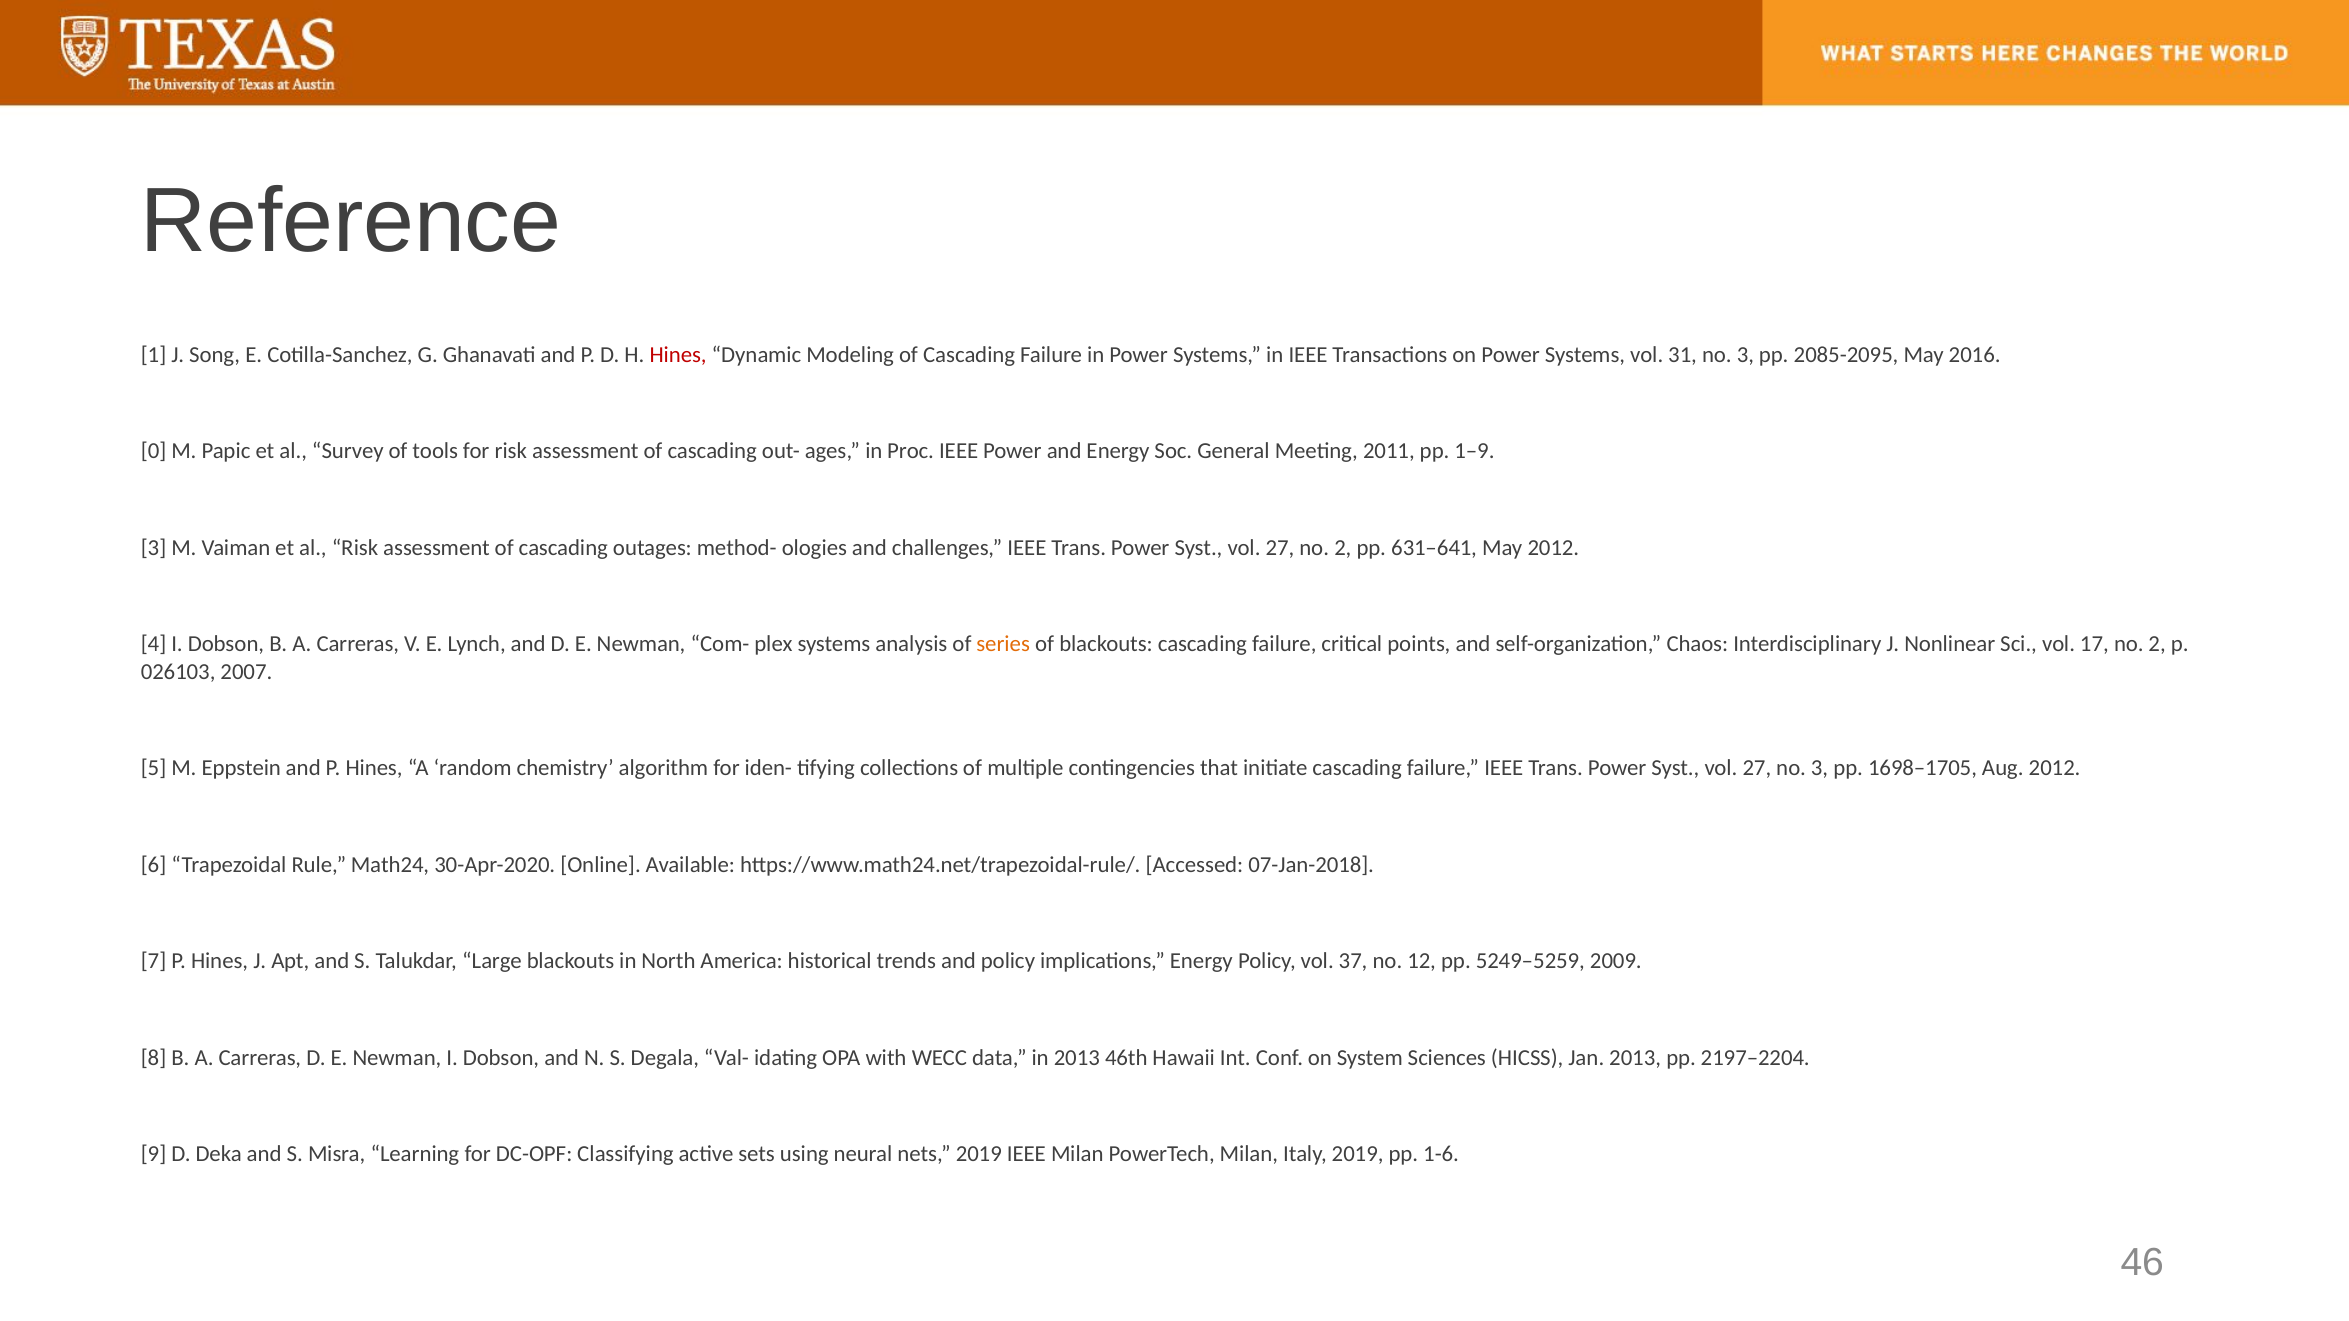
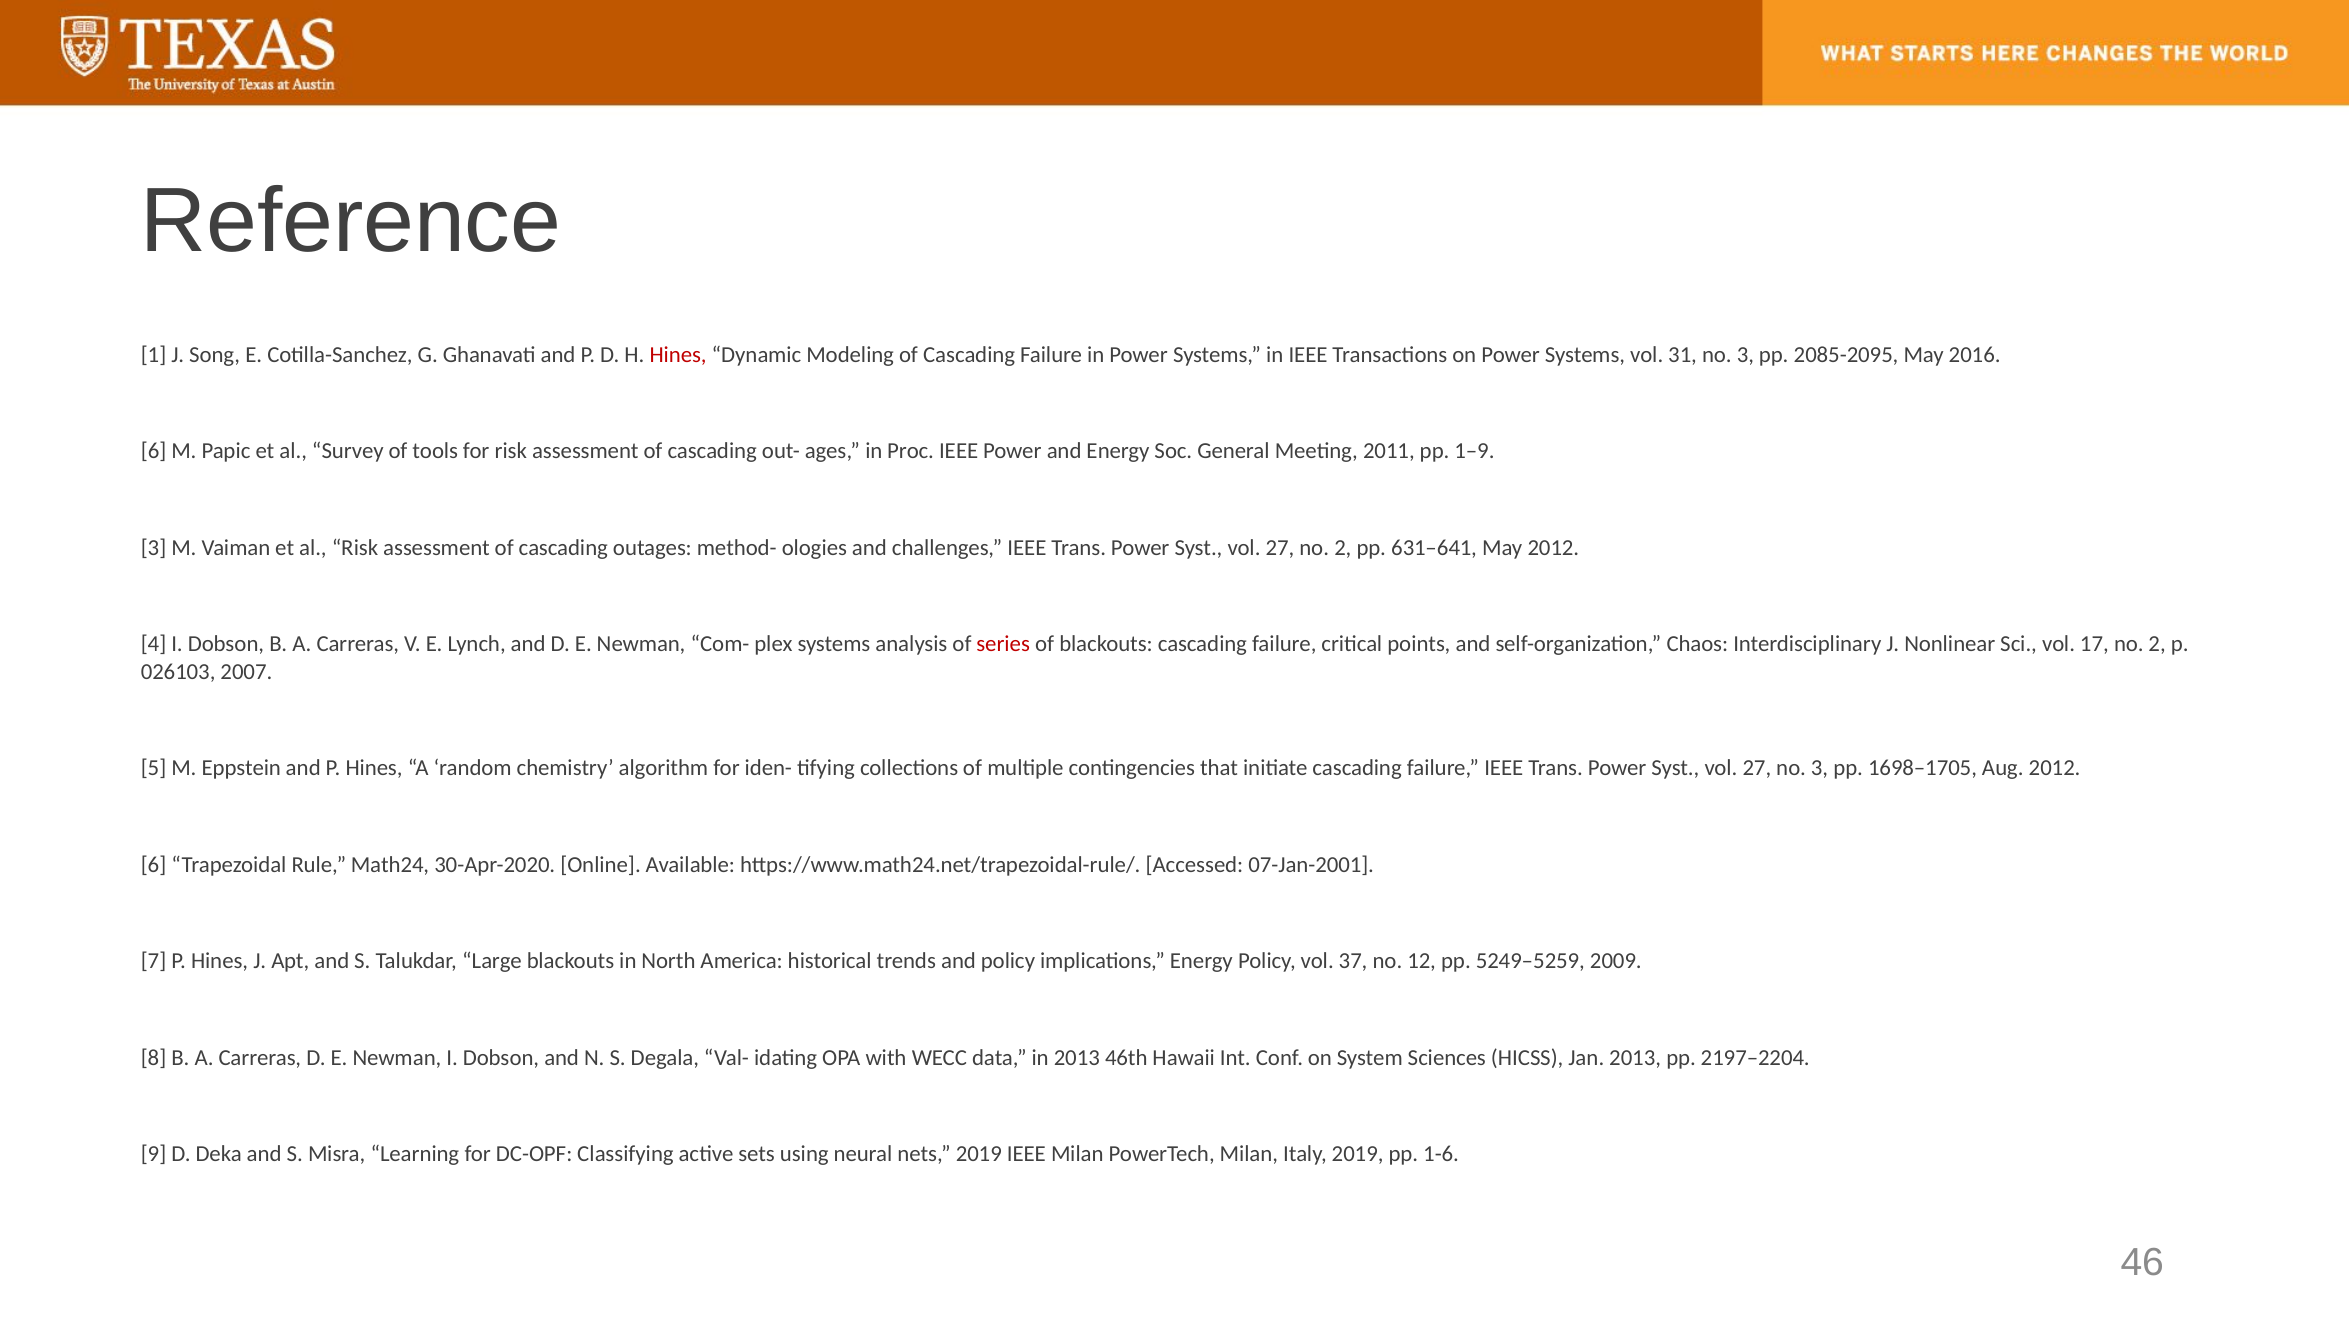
0 at (154, 451): 0 -> 6
series colour: orange -> red
07-Jan-2018: 07-Jan-2018 -> 07-Jan-2001
